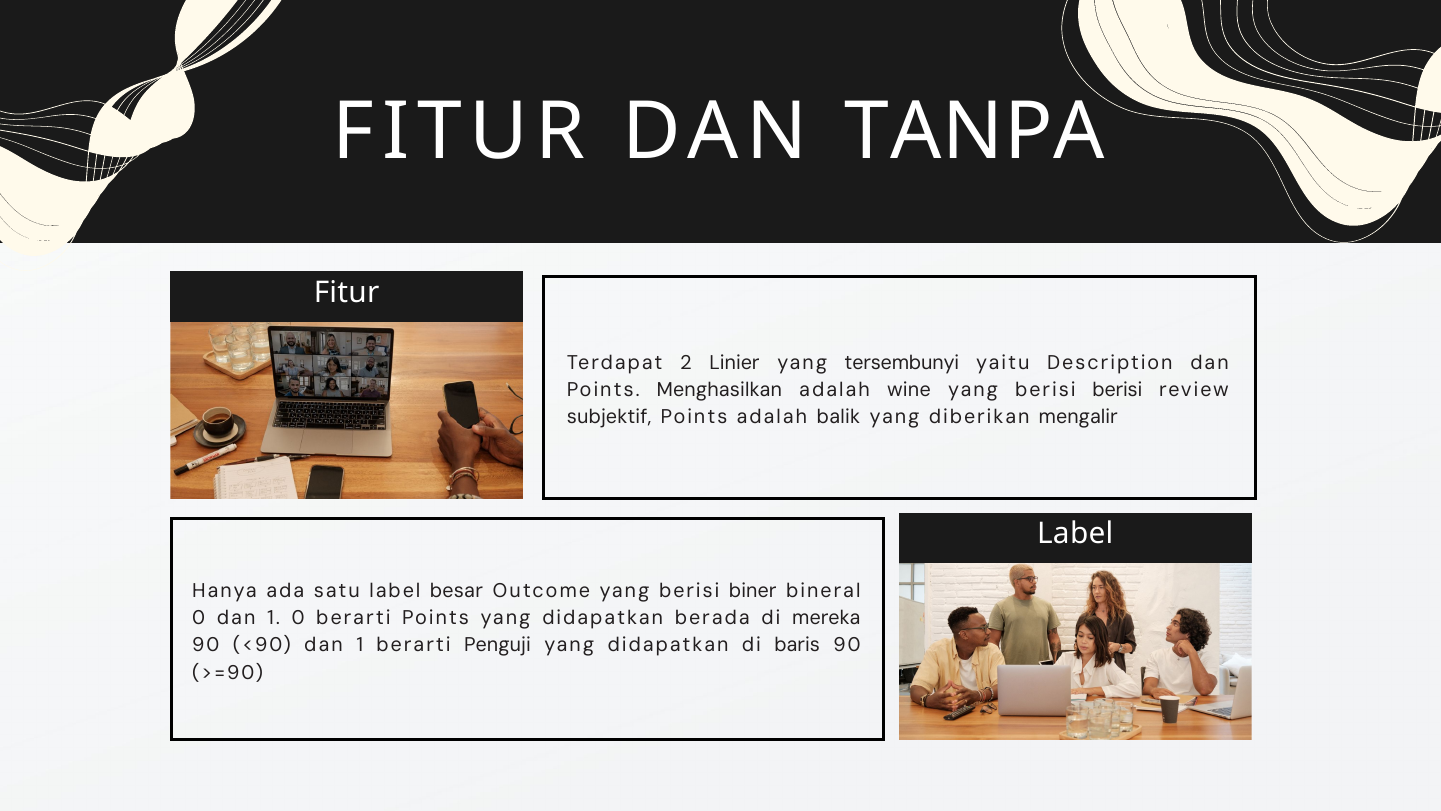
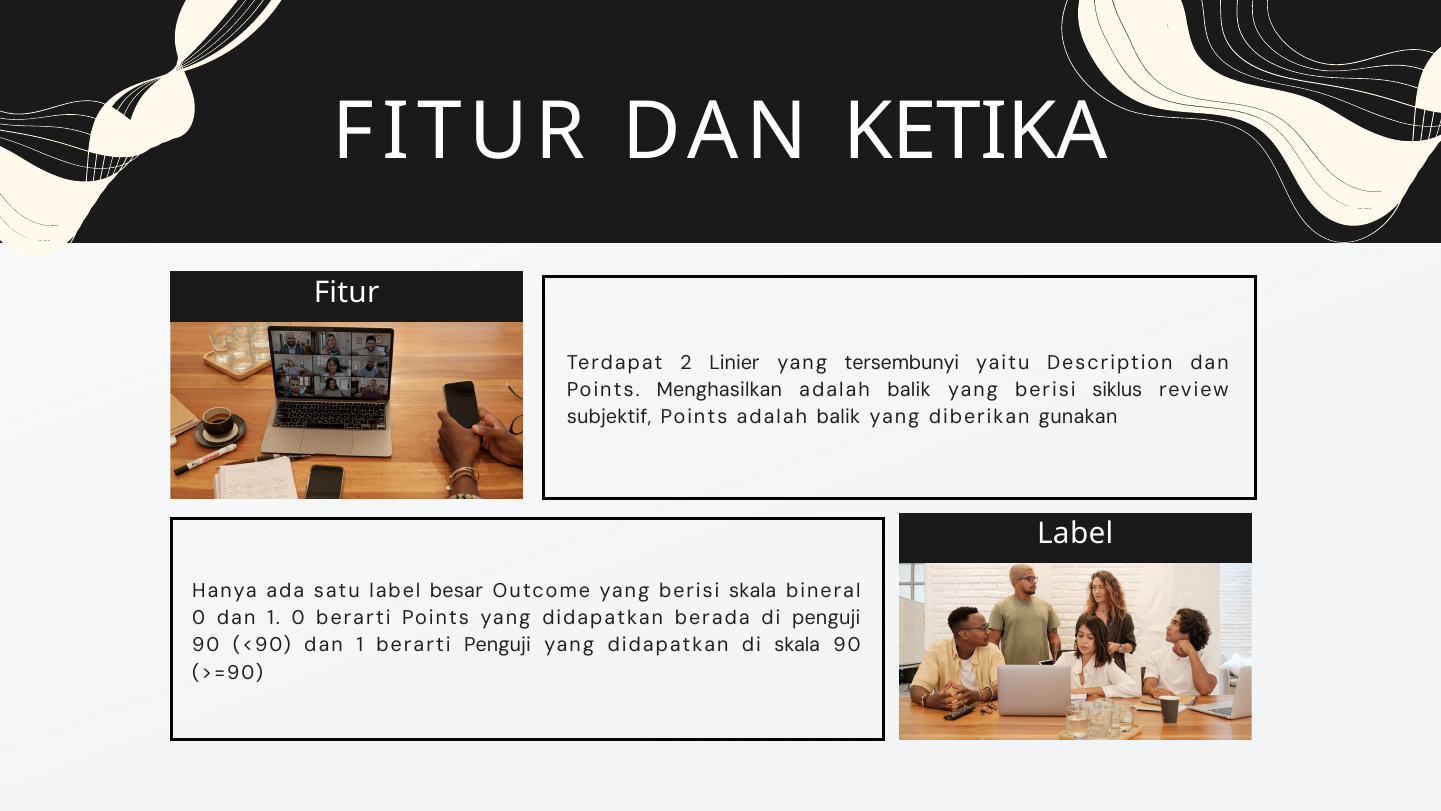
TANPA: TANPA -> KETIKA
wine at (909, 390): wine -> balik
berisi berisi: berisi -> siklus
mengalir: mengalir -> gunakan
berisi biner: biner -> skala
di mereka: mereka -> penguji
di baris: baris -> skala
